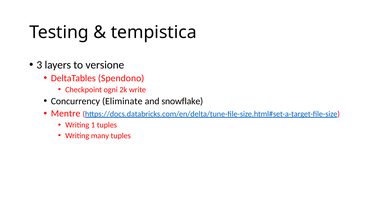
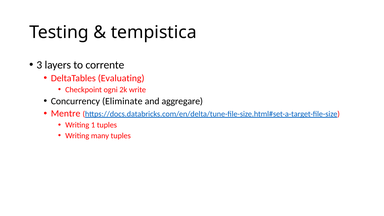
versione: versione -> corrente
Spendono: Spendono -> Evaluating
snowflake: snowflake -> aggregare
